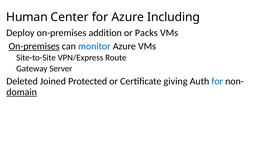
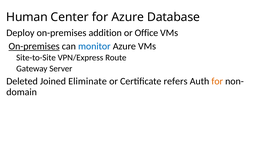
Including: Including -> Database
Packs: Packs -> Office
Protected: Protected -> Eliminate
giving: giving -> refers
for at (217, 82) colour: blue -> orange
domain underline: present -> none
